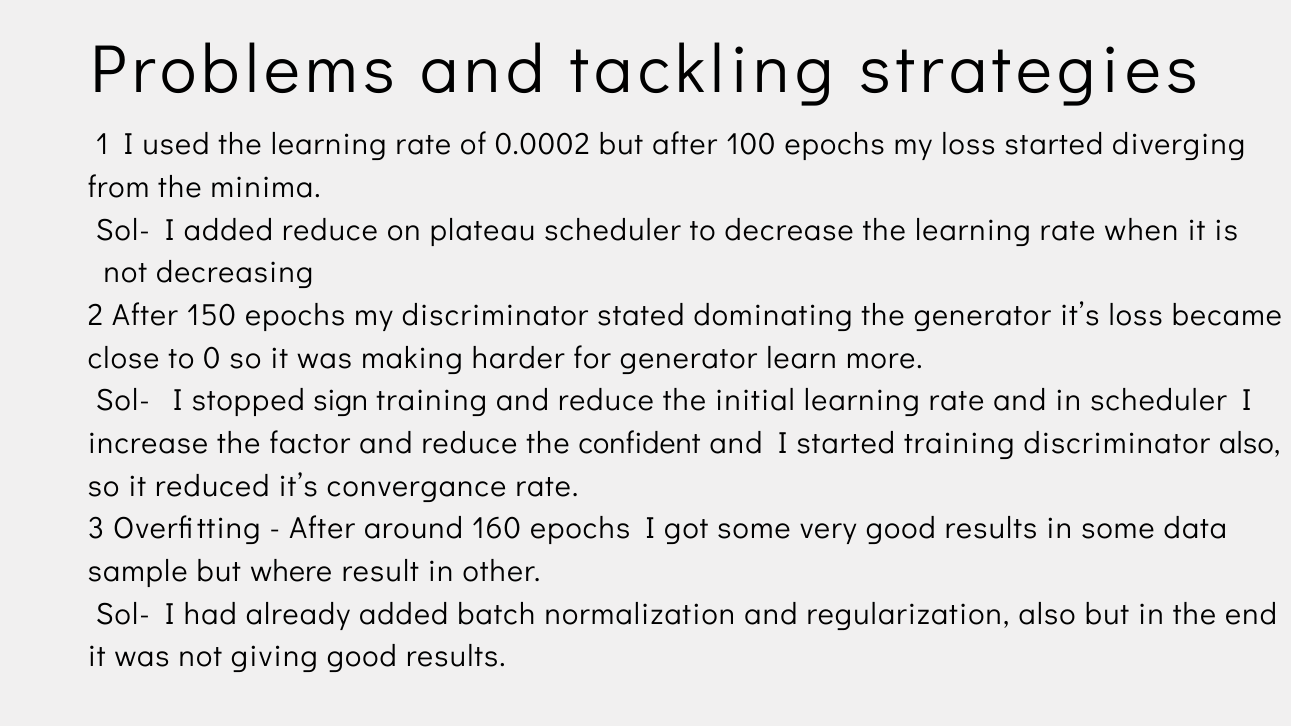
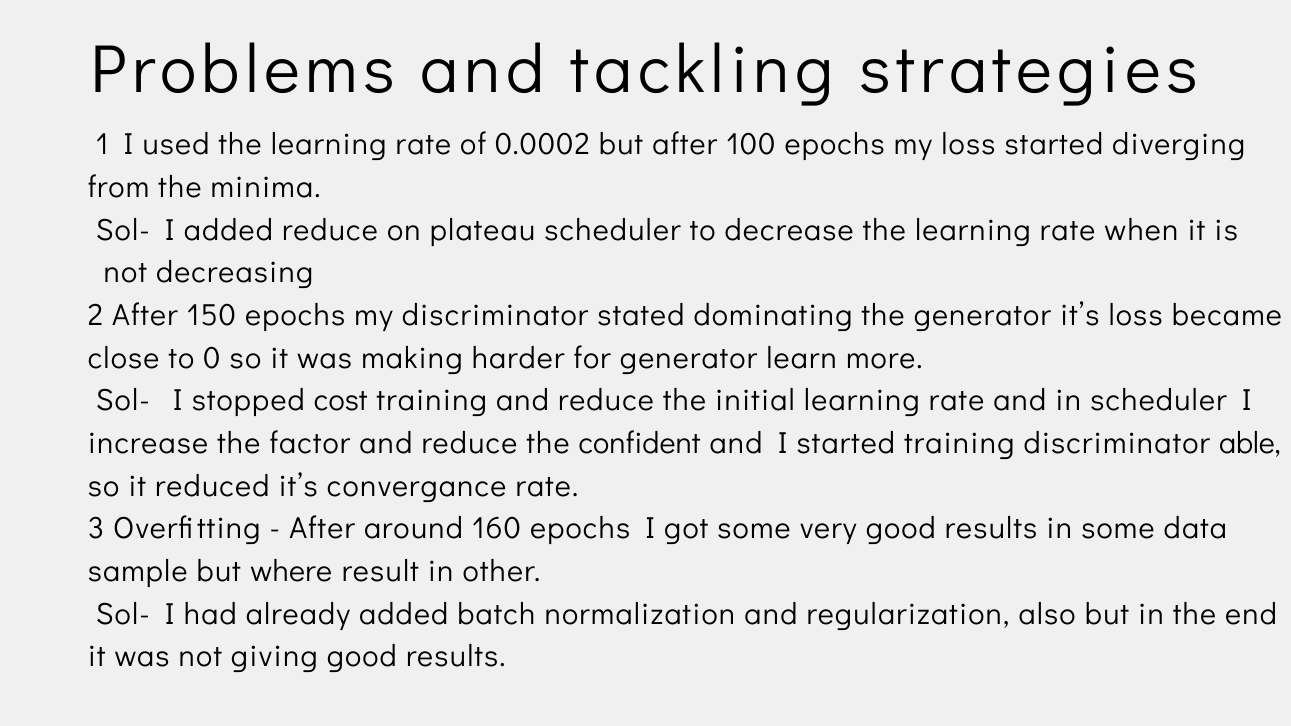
sign: sign -> cost
discriminator also: also -> able
